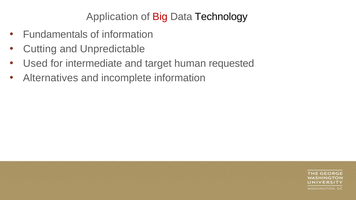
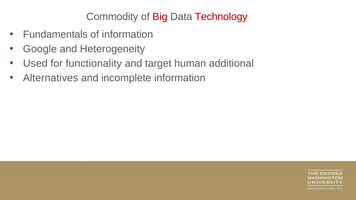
Application: Application -> Commodity
Technology colour: black -> red
Cutting: Cutting -> Google
Unpredictable: Unpredictable -> Heterogeneity
intermediate: intermediate -> functionality
requested: requested -> additional
